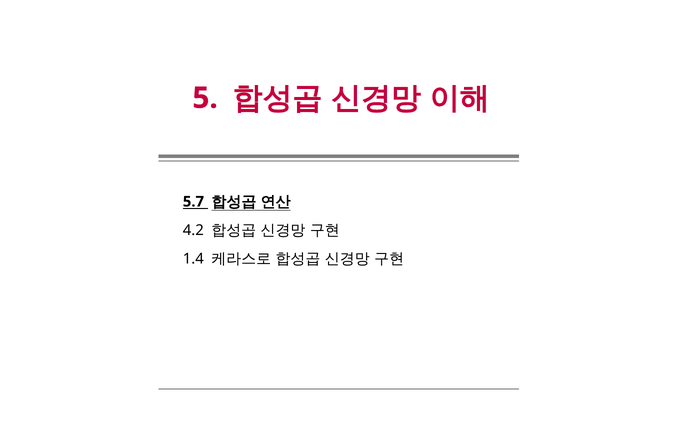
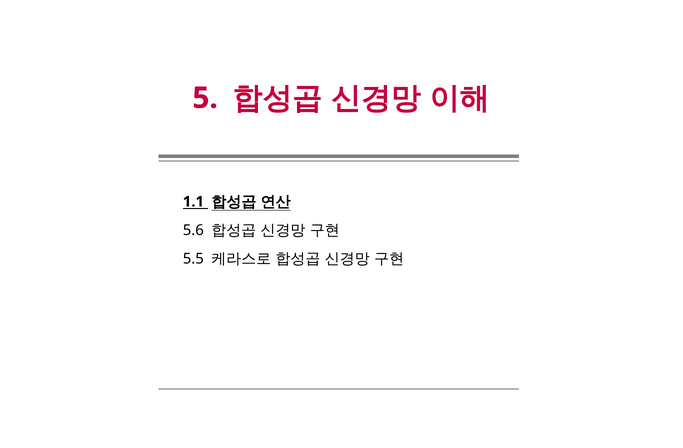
5.7: 5.7 -> 1.1
4.2: 4.2 -> 5.6
1.4: 1.4 -> 5.5
